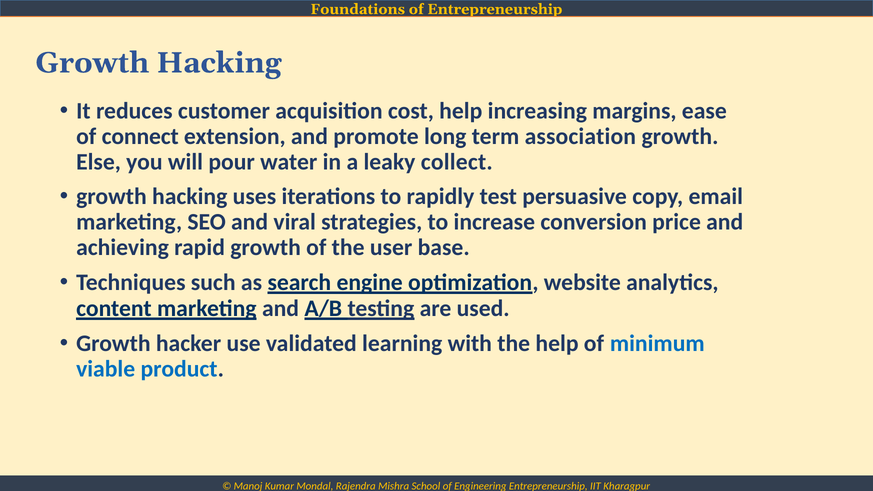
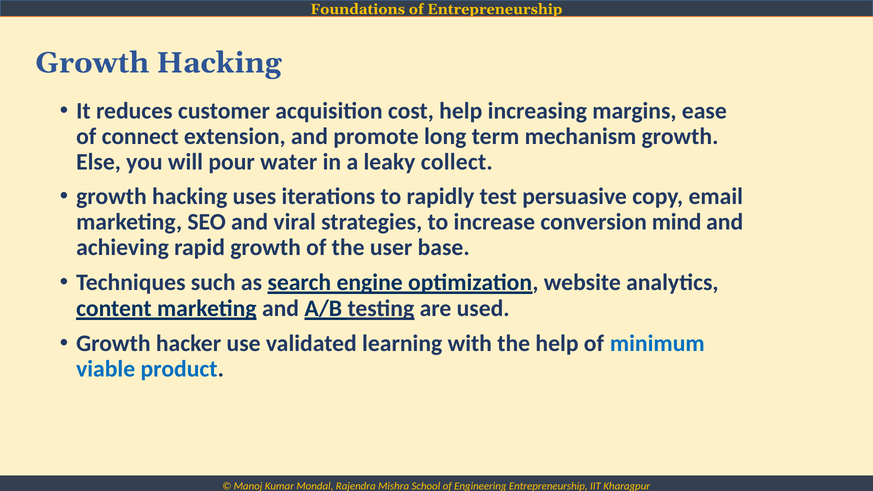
association: association -> mechanism
price: price -> mind
